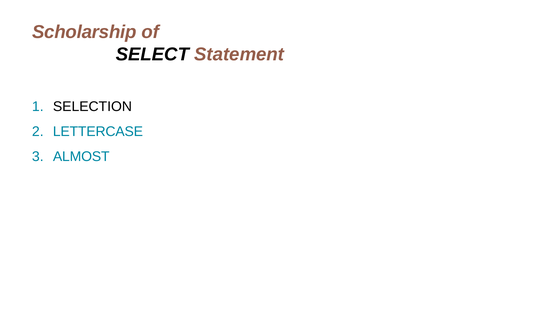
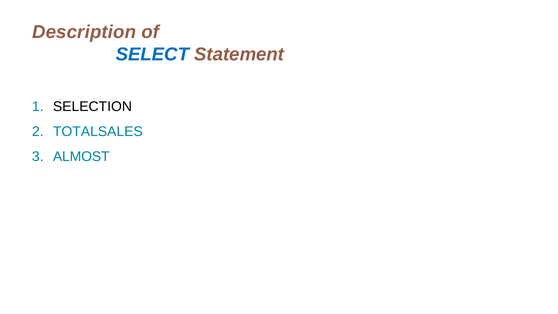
Scholarship: Scholarship -> Description
SELECT colour: black -> blue
LETTERCASE: LETTERCASE -> TOTALSALES
